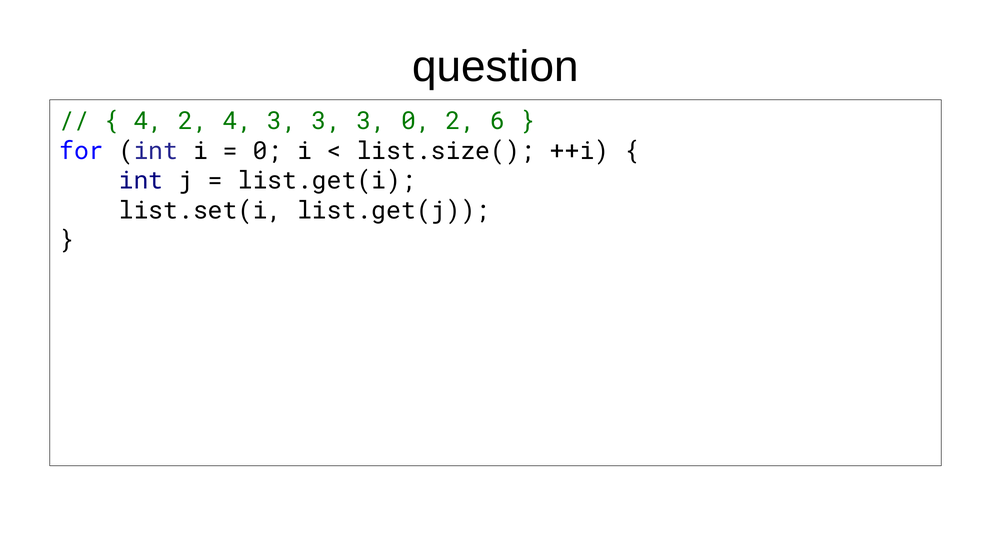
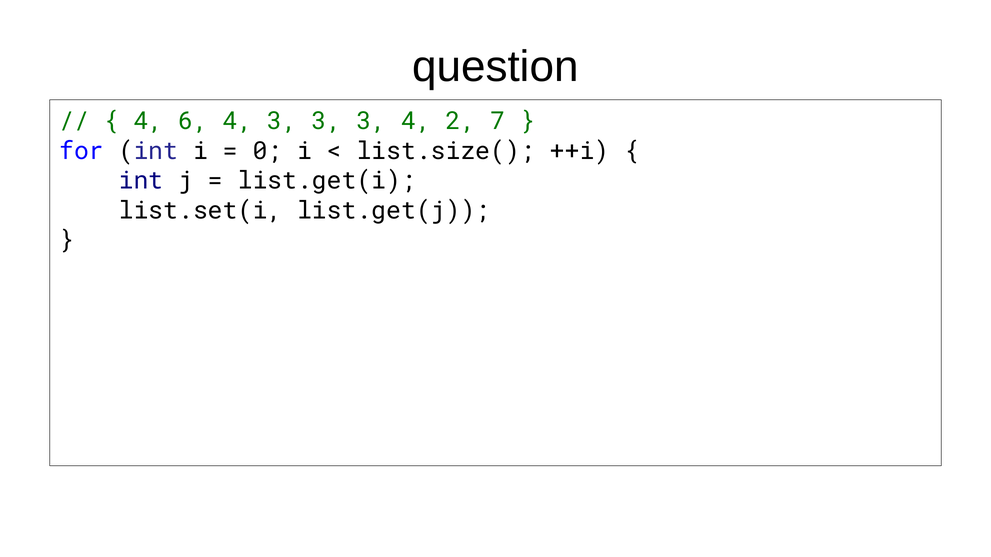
4 2: 2 -> 6
3 0: 0 -> 4
6: 6 -> 7
